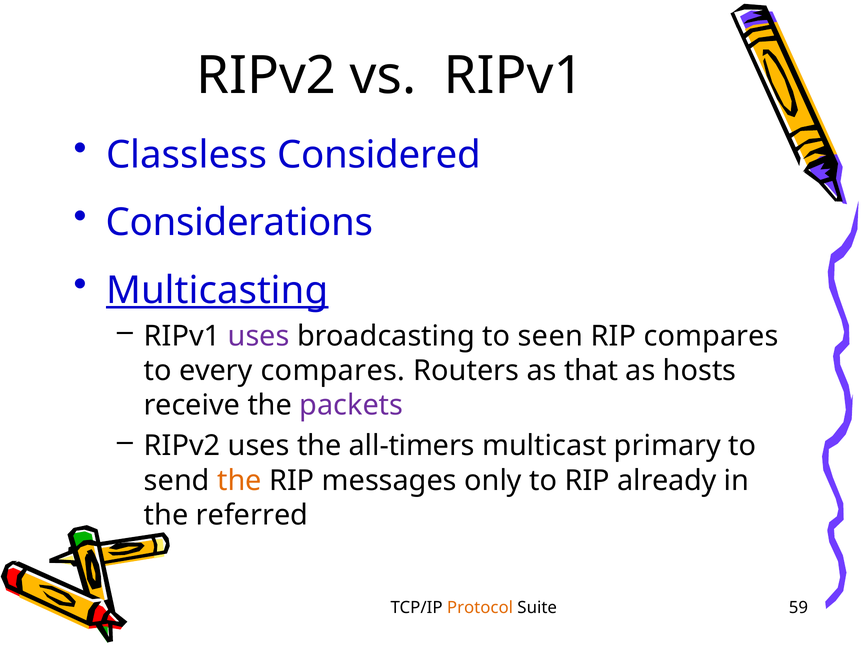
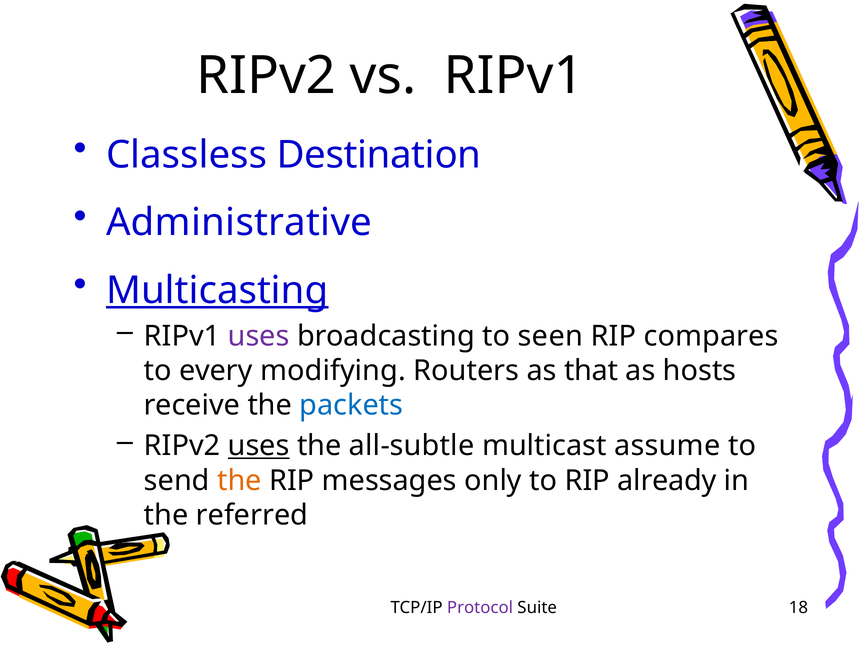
Considered: Considered -> Destination
Considerations: Considerations -> Administrative
every compares: compares -> modifying
packets colour: purple -> blue
uses at (259, 446) underline: none -> present
all-timers: all-timers -> all-subtle
primary: primary -> assume
Protocol colour: orange -> purple
59: 59 -> 18
